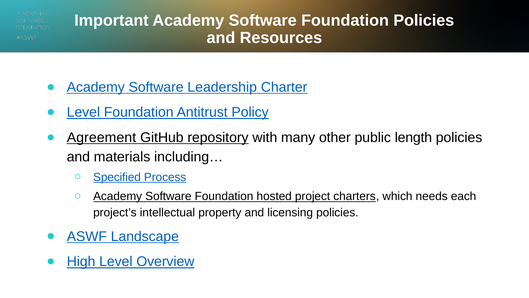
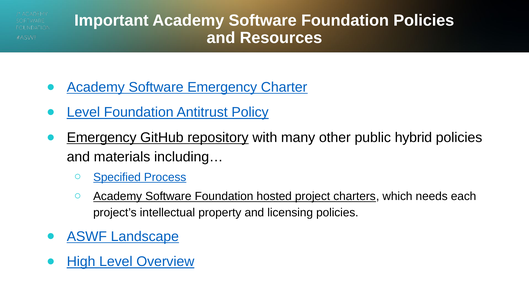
Software Leadership: Leadership -> Emergency
Agreement at (102, 137): Agreement -> Emergency
length: length -> hybrid
